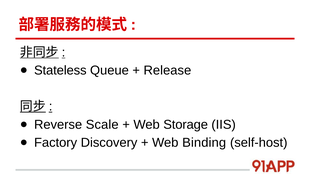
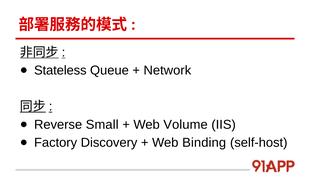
Release: Release -> Network
Scale: Scale -> Small
Storage: Storage -> Volume
